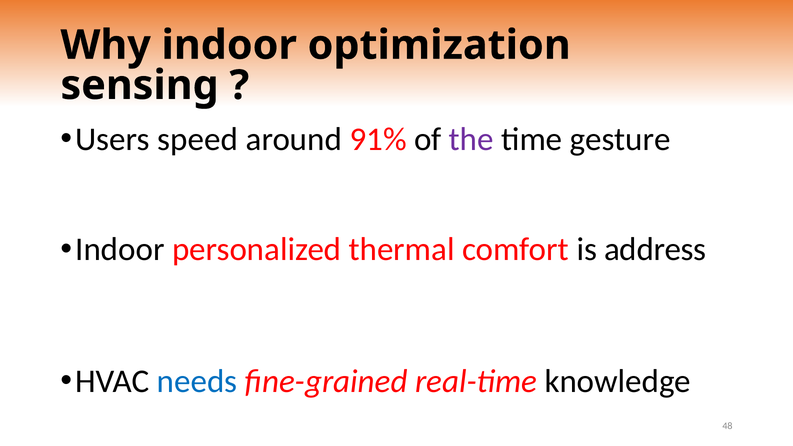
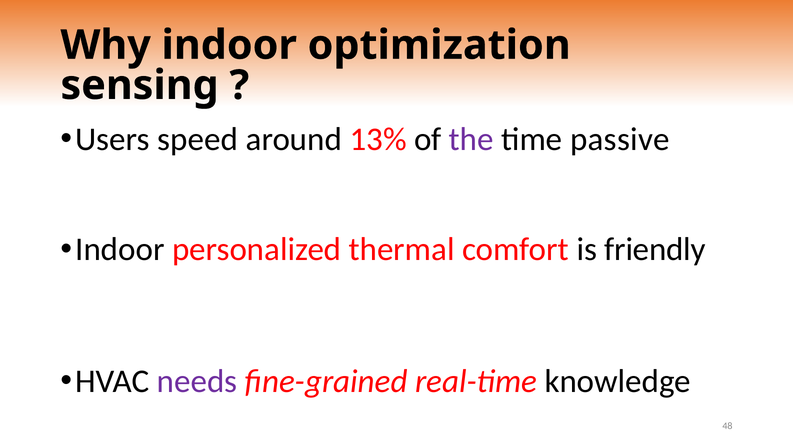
91%: 91% -> 13%
gesture: gesture -> passive
address: address -> friendly
needs colour: blue -> purple
